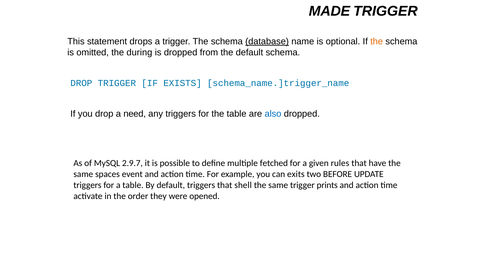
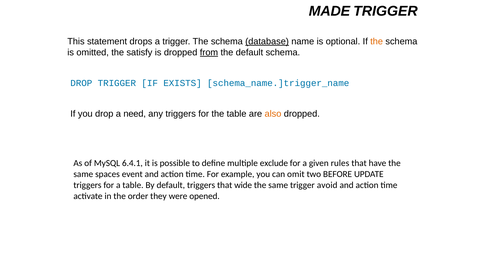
during: during -> satisfy
from underline: none -> present
also colour: blue -> orange
2.9.7: 2.9.7 -> 6.4.1
fetched: fetched -> exclude
exits: exits -> omit
shell: shell -> wide
prints: prints -> avoid
